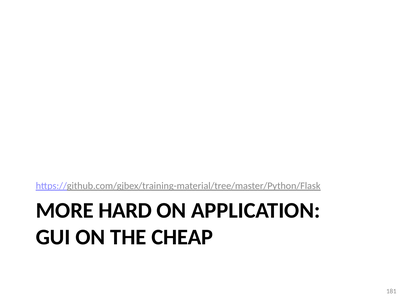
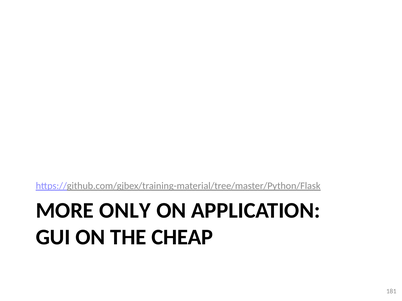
HARD: HARD -> ONLY
